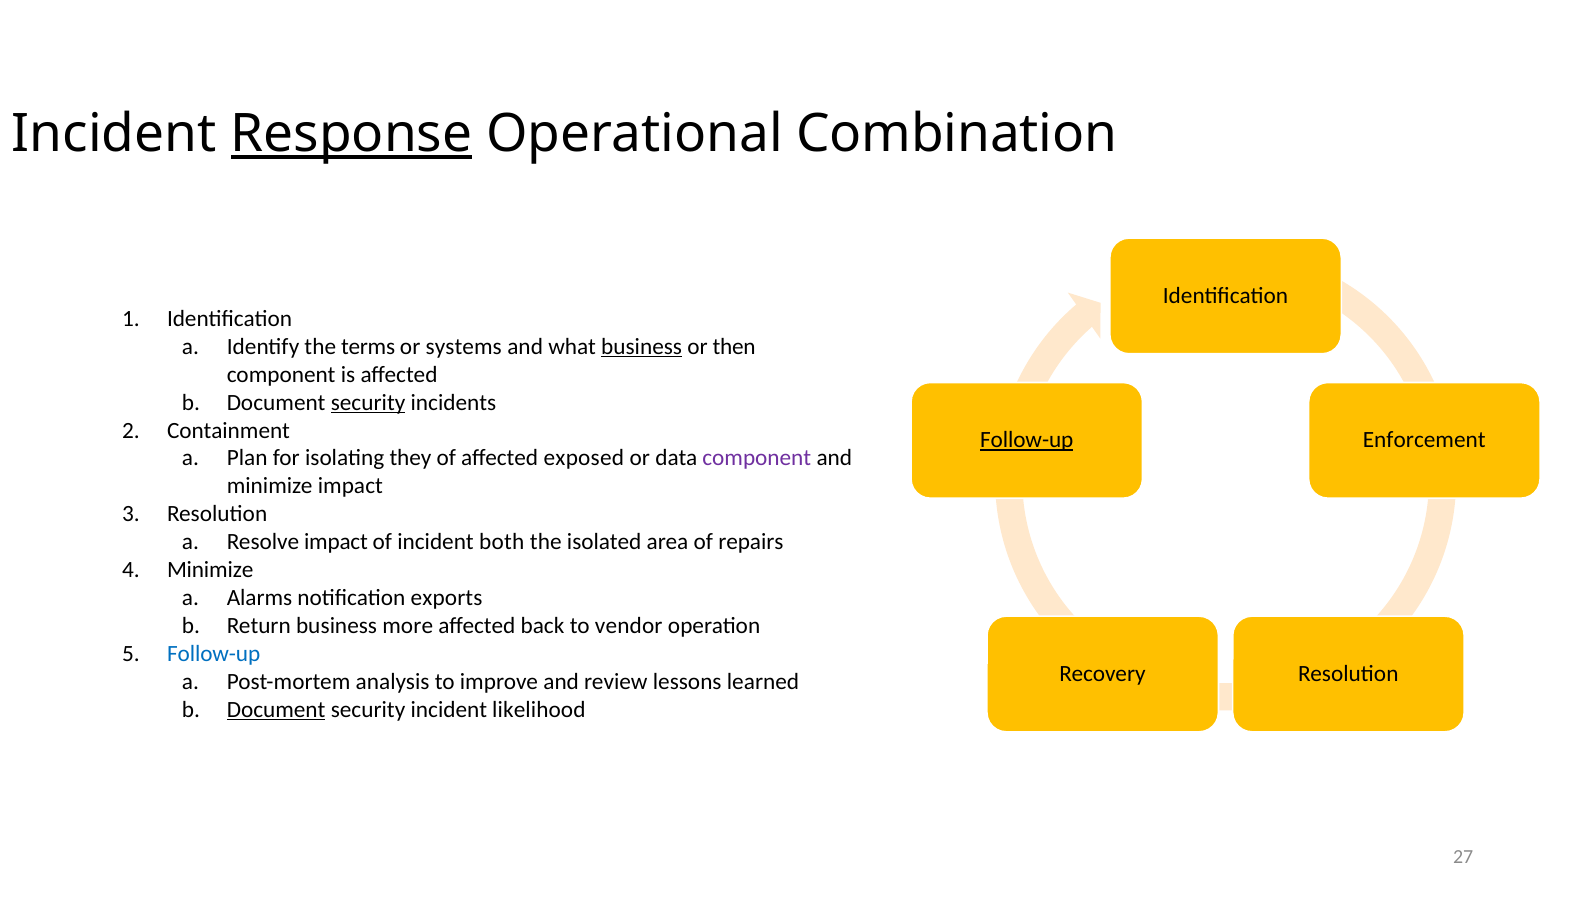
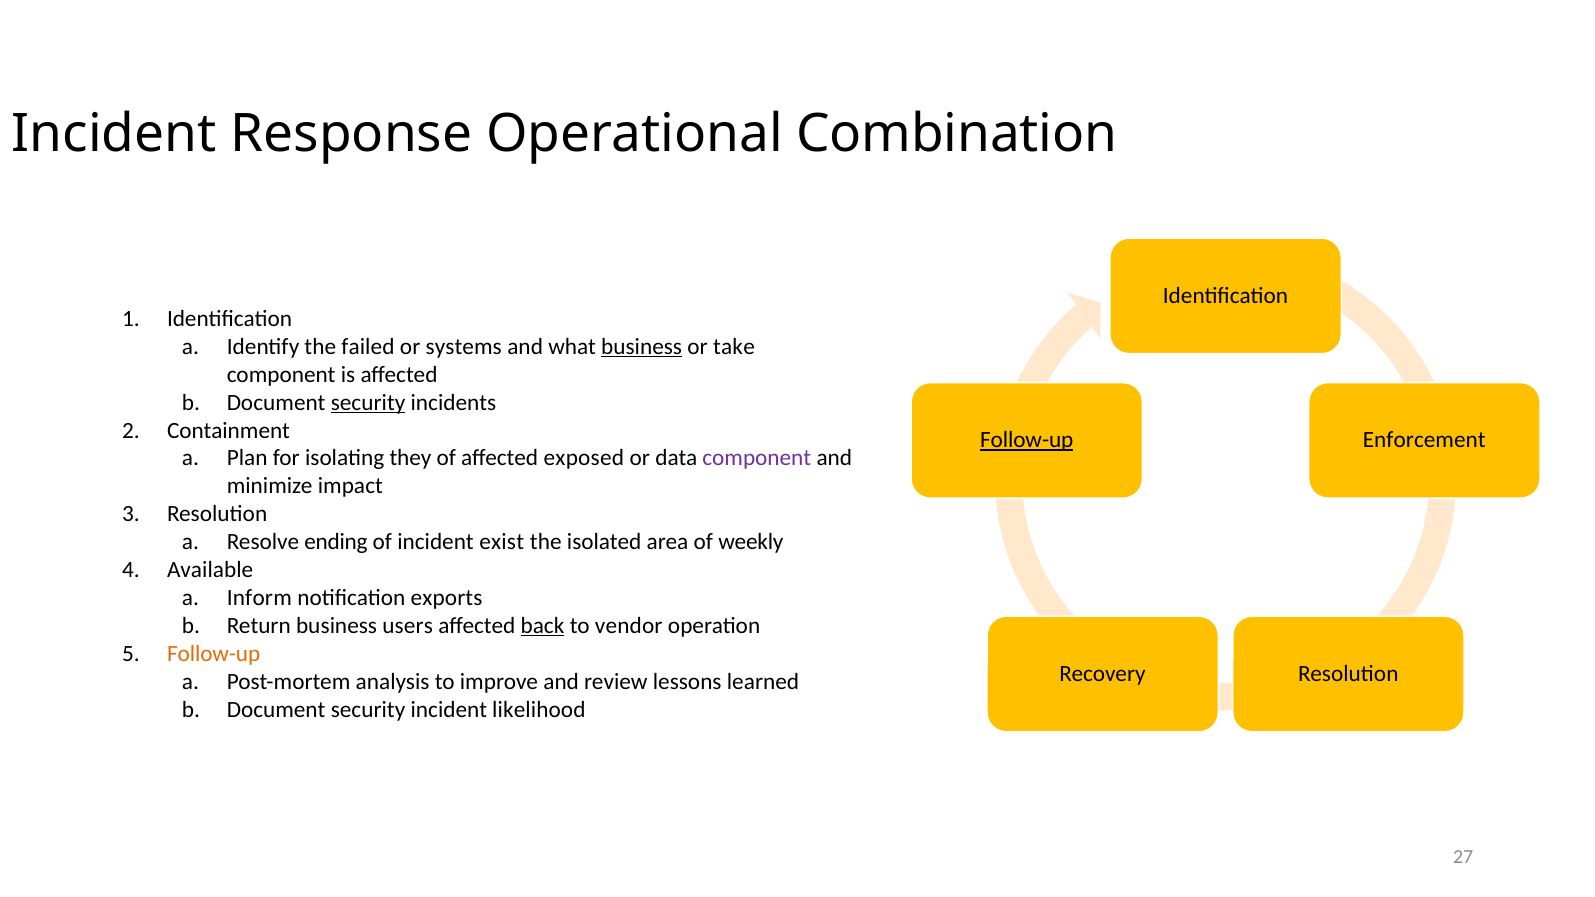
Response underline: present -> none
terms: terms -> failed
then: then -> take
Resolve impact: impact -> ending
both: both -> exist
repairs: repairs -> weekly
Minimize at (210, 570): Minimize -> Available
Alarms: Alarms -> Inform
more: more -> users
back underline: none -> present
Follow-up at (214, 654) colour: blue -> orange
Document at (276, 710) underline: present -> none
